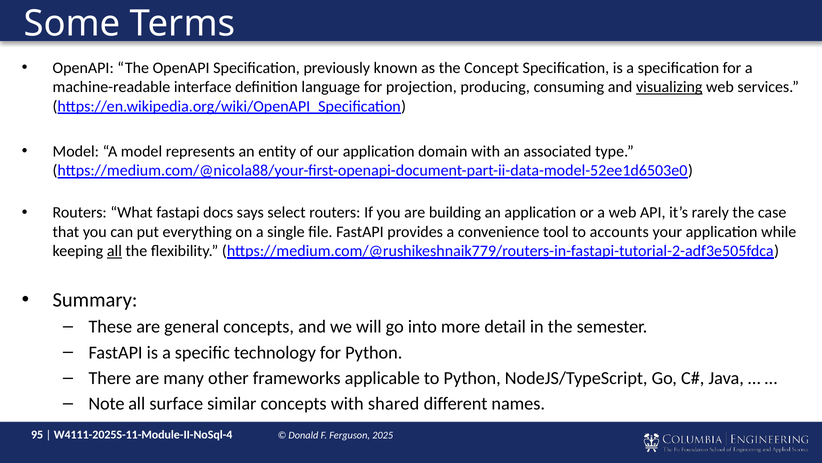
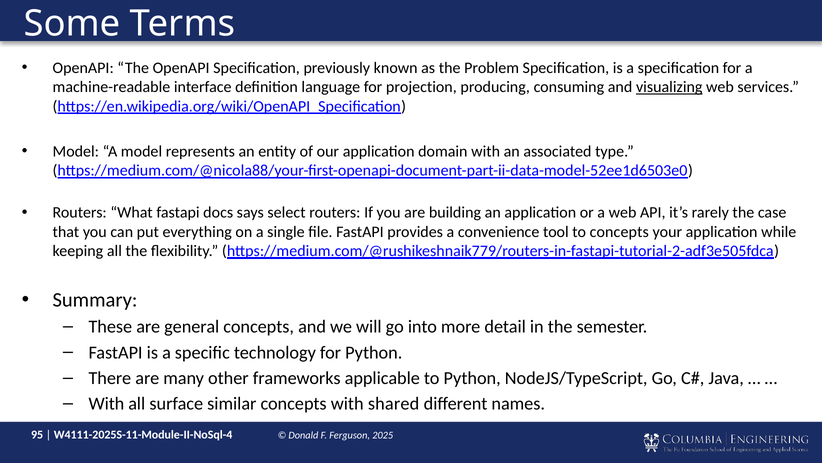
Concept: Concept -> Problem
to accounts: accounts -> concepts
all at (114, 251) underline: present -> none
Note at (106, 403): Note -> With
